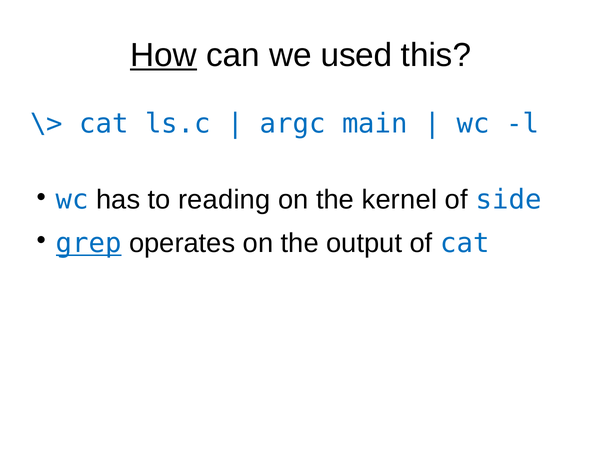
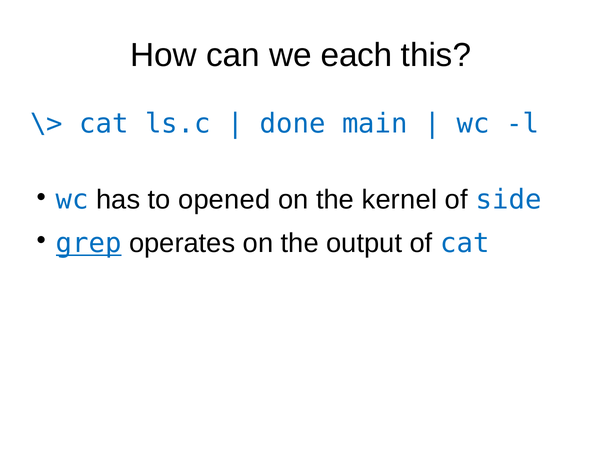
How underline: present -> none
used: used -> each
argc: argc -> done
reading: reading -> opened
